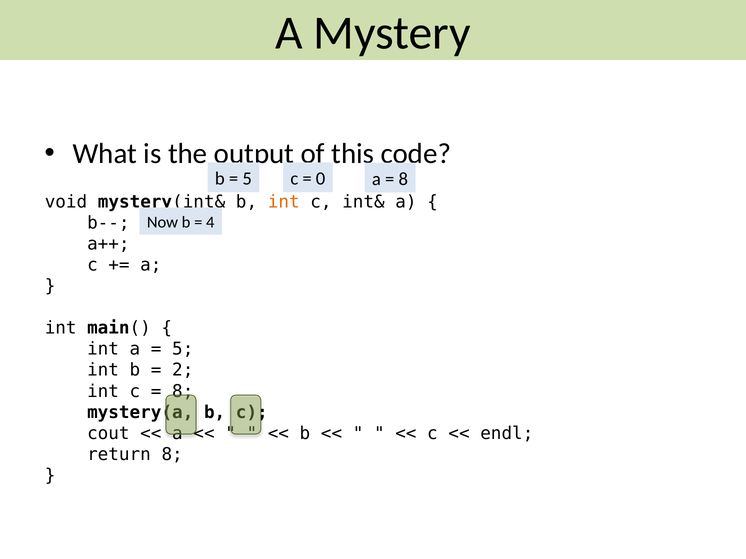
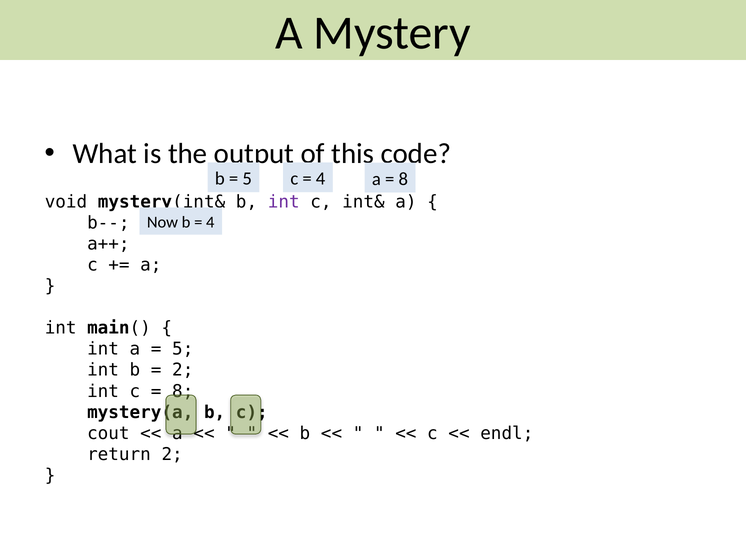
0 at (321, 179): 0 -> 4
int at (284, 202) colour: orange -> purple
return 8: 8 -> 2
